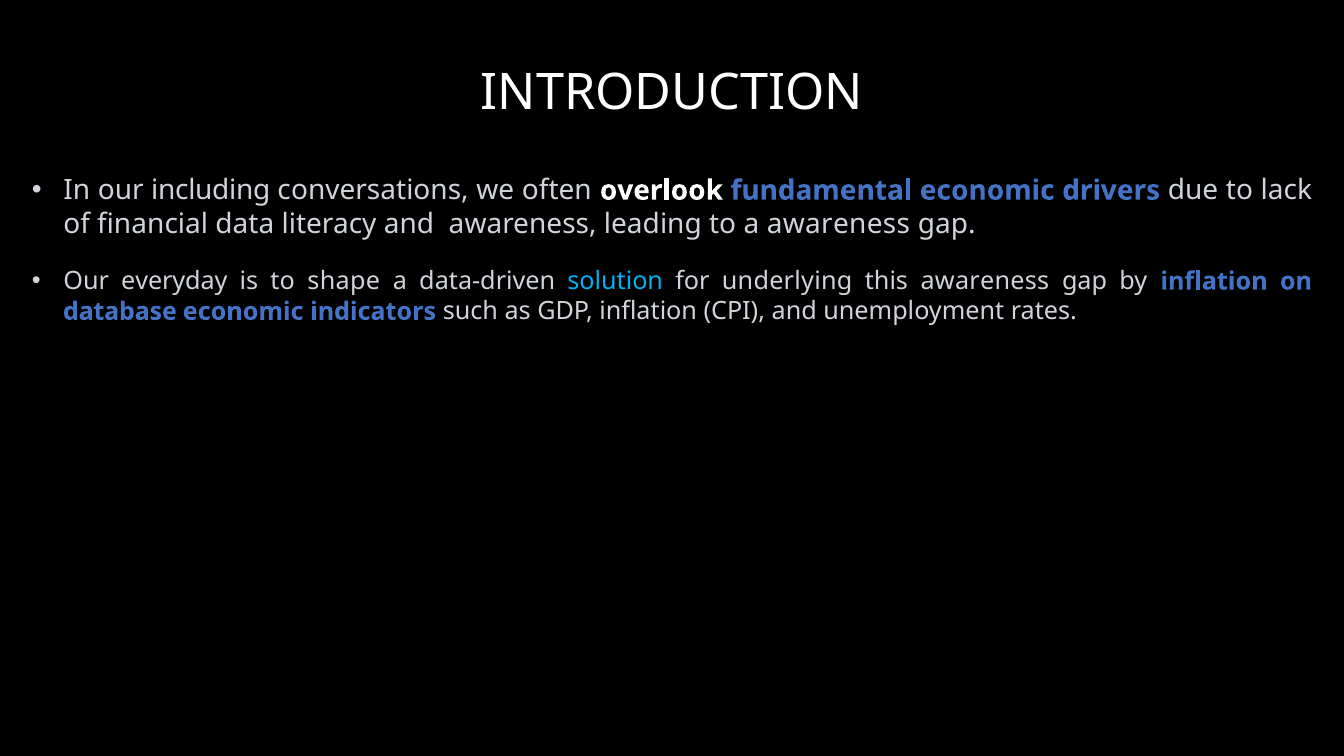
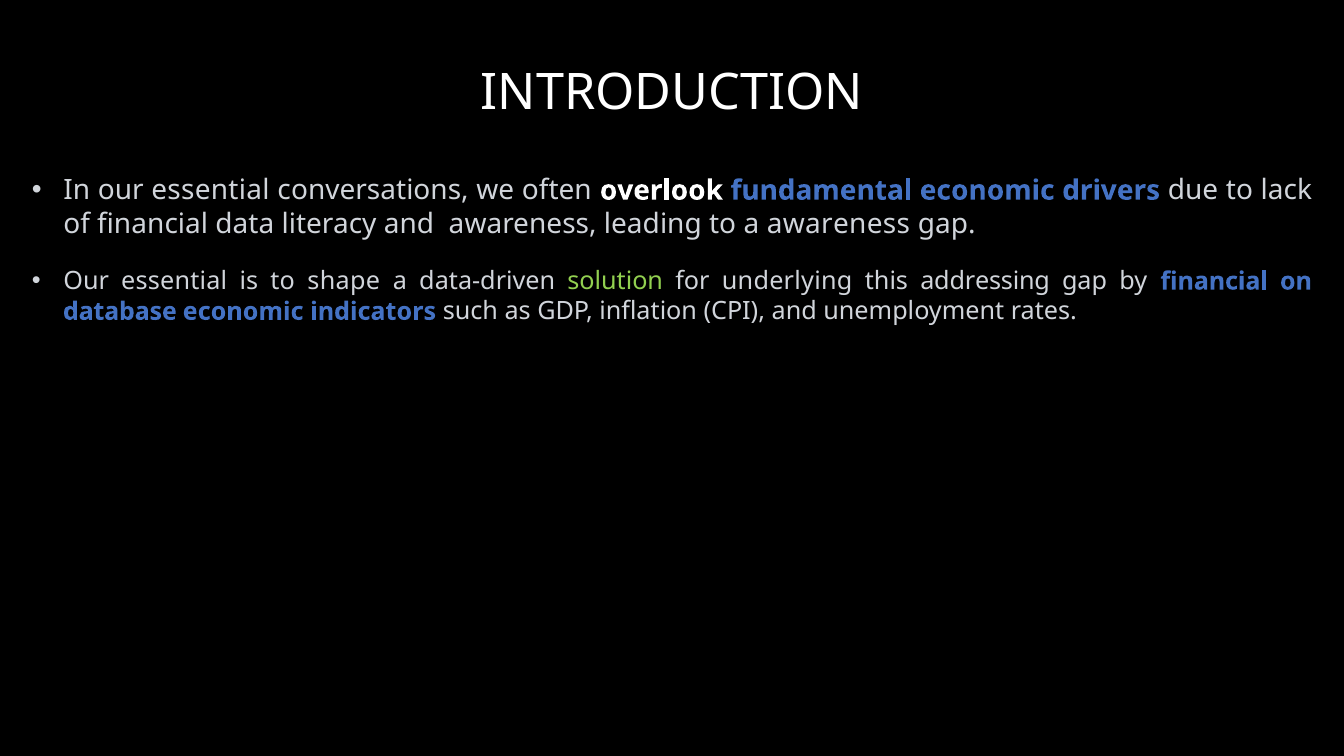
In our including: including -> essential
everyday at (174, 281): everyday -> essential
solution colour: light blue -> light green
this awareness: awareness -> addressing
by inflation: inflation -> financial
